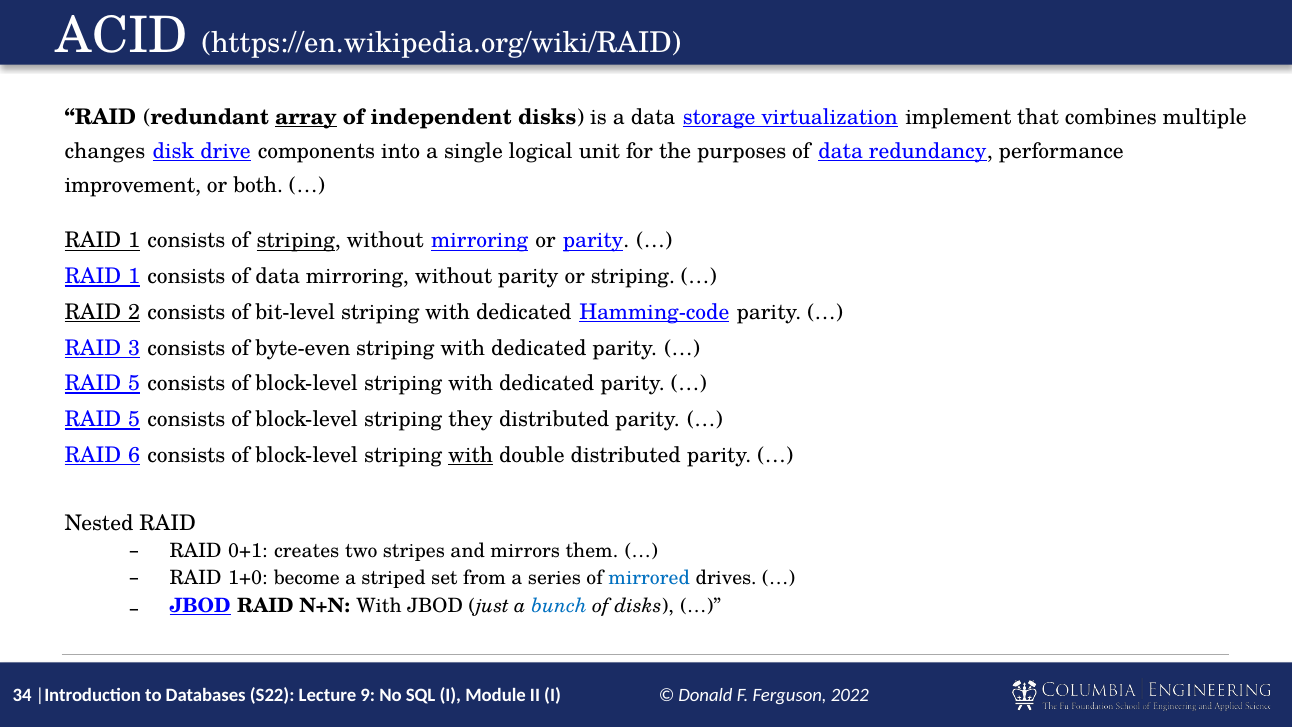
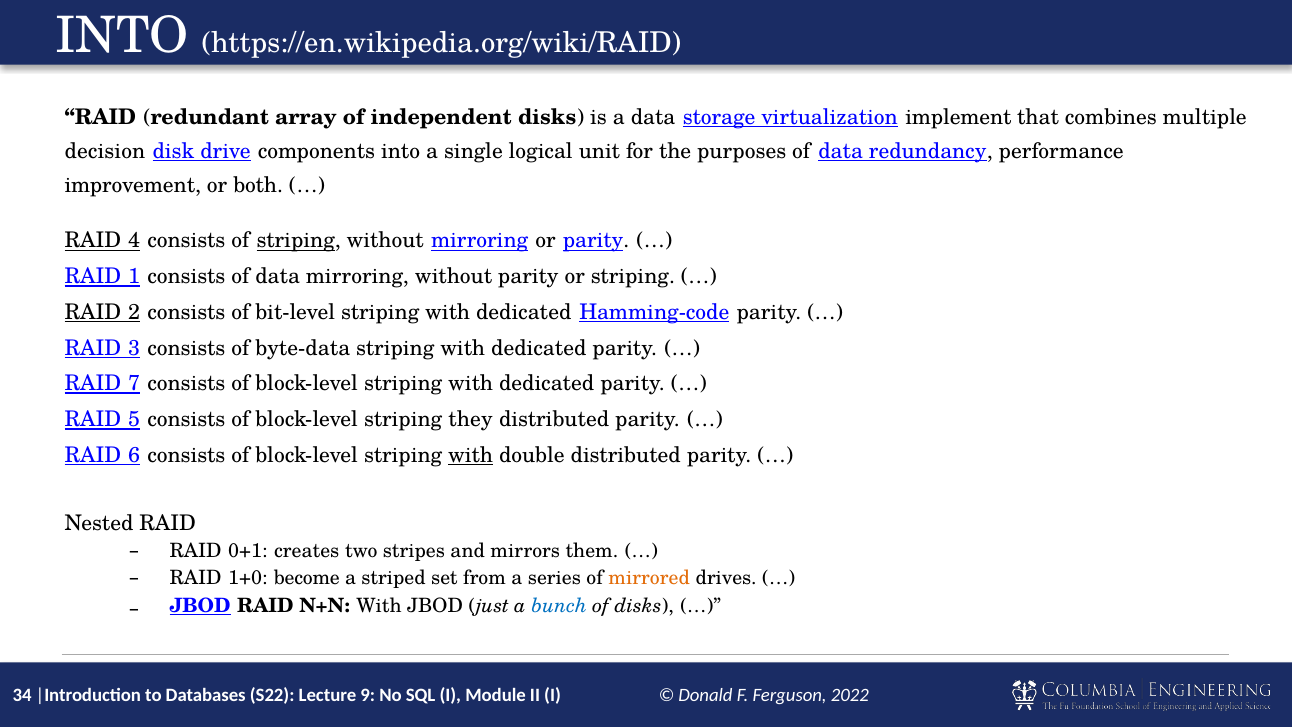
ACID at (122, 36): ACID -> INTO
array underline: present -> none
changes: changes -> decision
1 at (134, 241): 1 -> 4
byte-even: byte-even -> byte-data
5 at (134, 384): 5 -> 7
mirrored colour: blue -> orange
